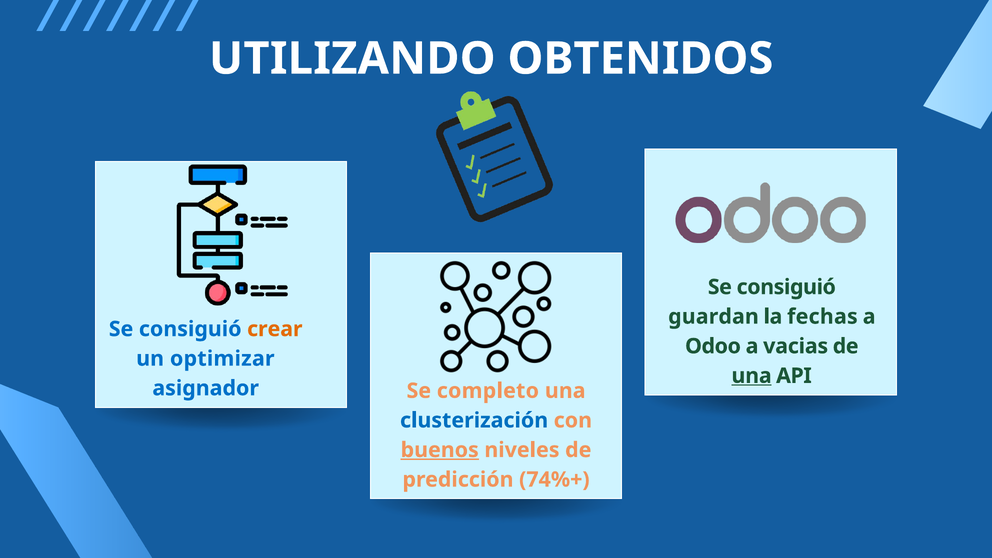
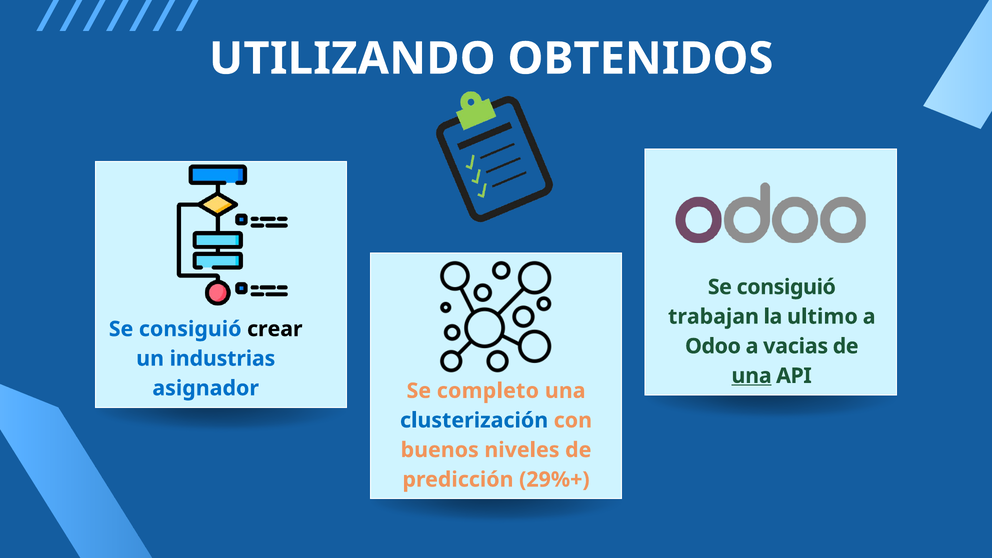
guardan: guardan -> trabajan
fechas: fechas -> ultimo
crear colour: orange -> black
optimizar: optimizar -> industrias
buenos underline: present -> none
74%+: 74%+ -> 29%+
